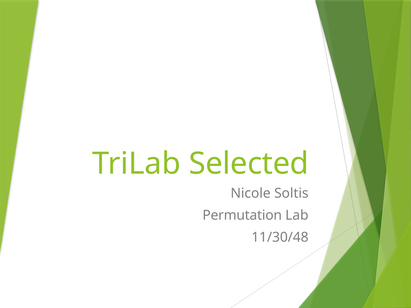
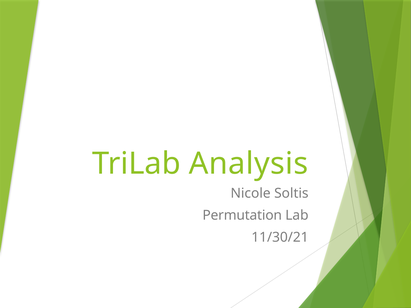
Selected: Selected -> Analysis
11/30/48: 11/30/48 -> 11/30/21
